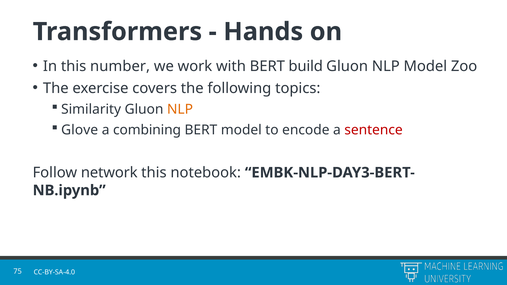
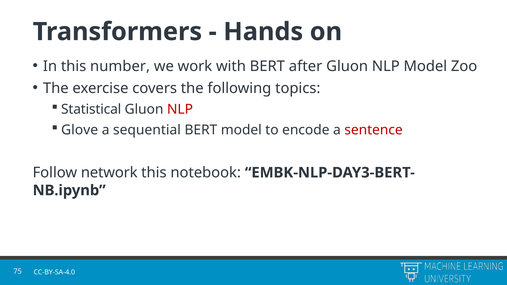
build: build -> after
Similarity: Similarity -> Statistical
NLP at (180, 110) colour: orange -> red
combining: combining -> sequential
